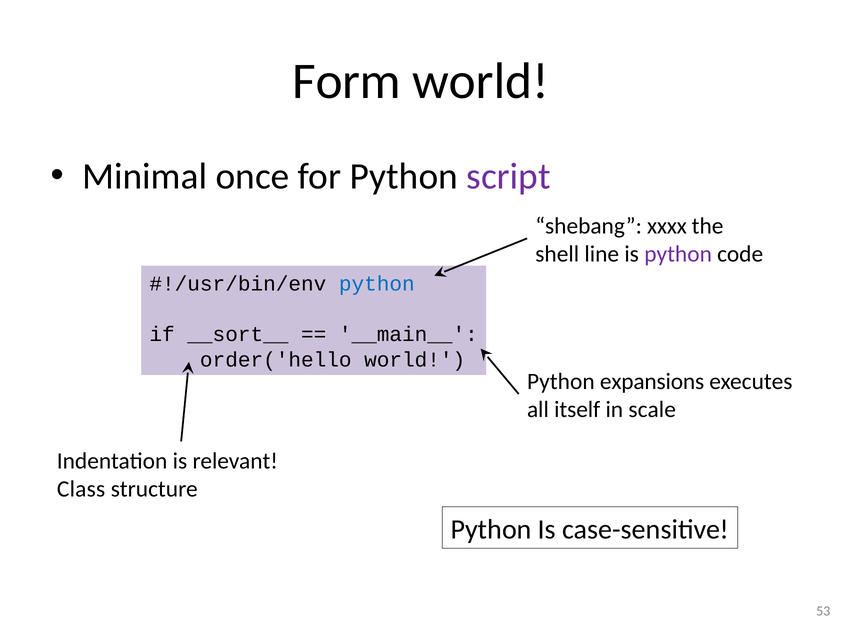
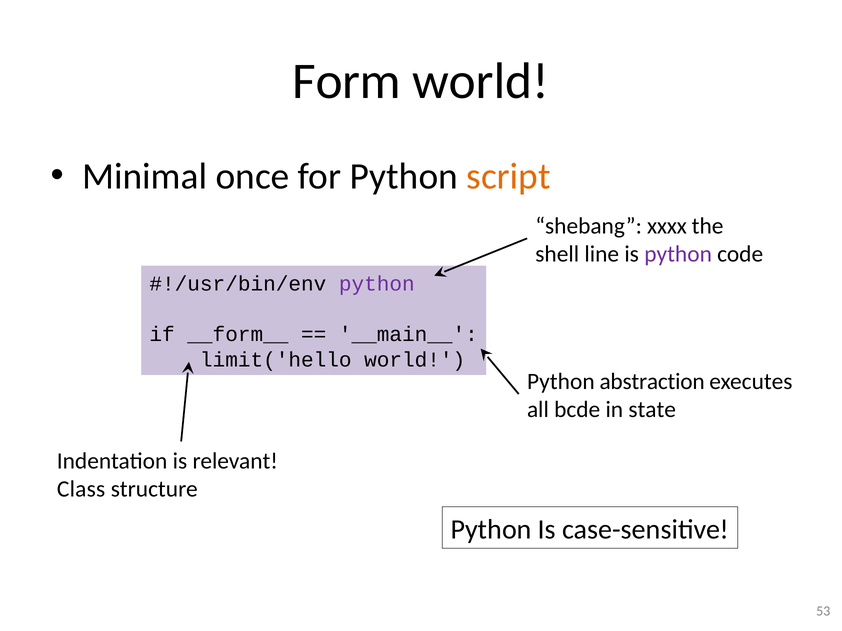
script colour: purple -> orange
python at (377, 284) colour: blue -> purple
__sort__: __sort__ -> __form__
order('hello: order('hello -> limit('hello
expansions: expansions -> abstraction
itself: itself -> bcde
scale: scale -> state
